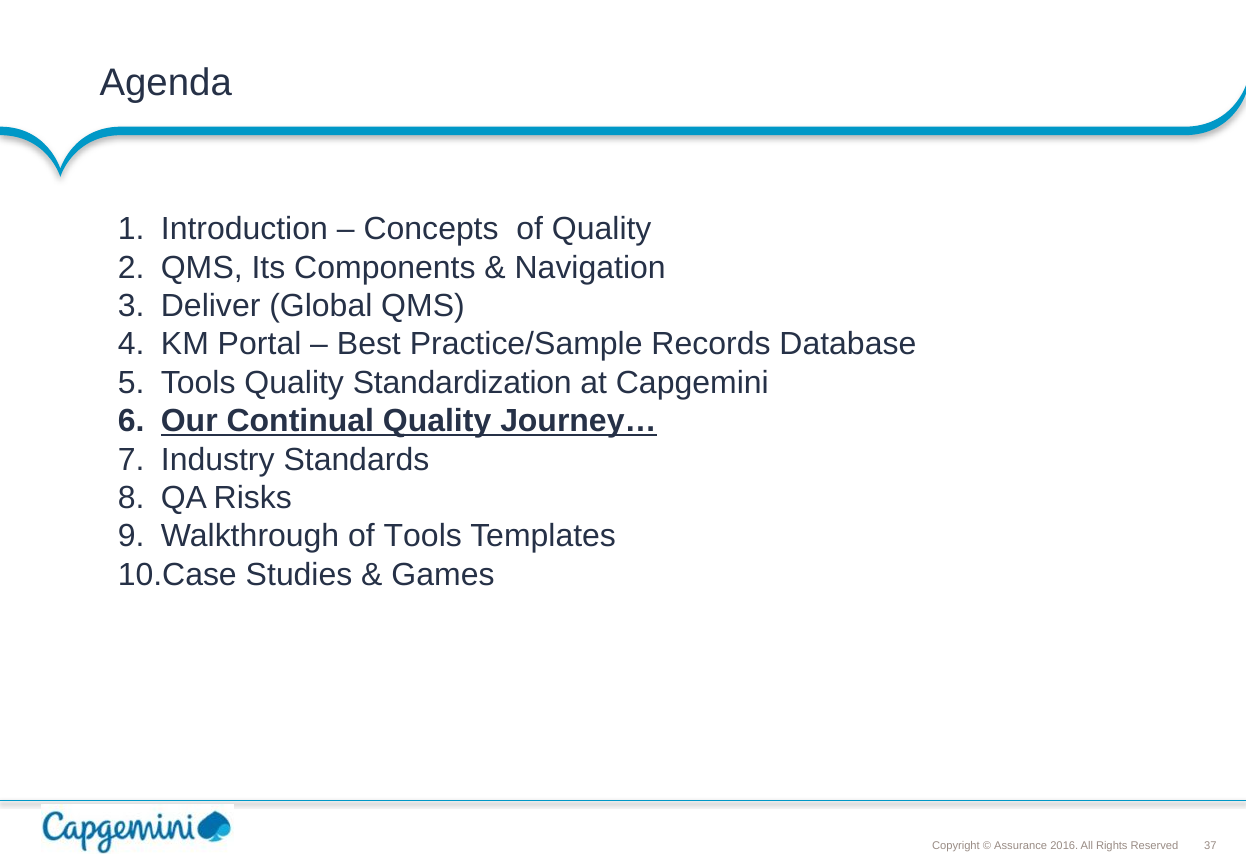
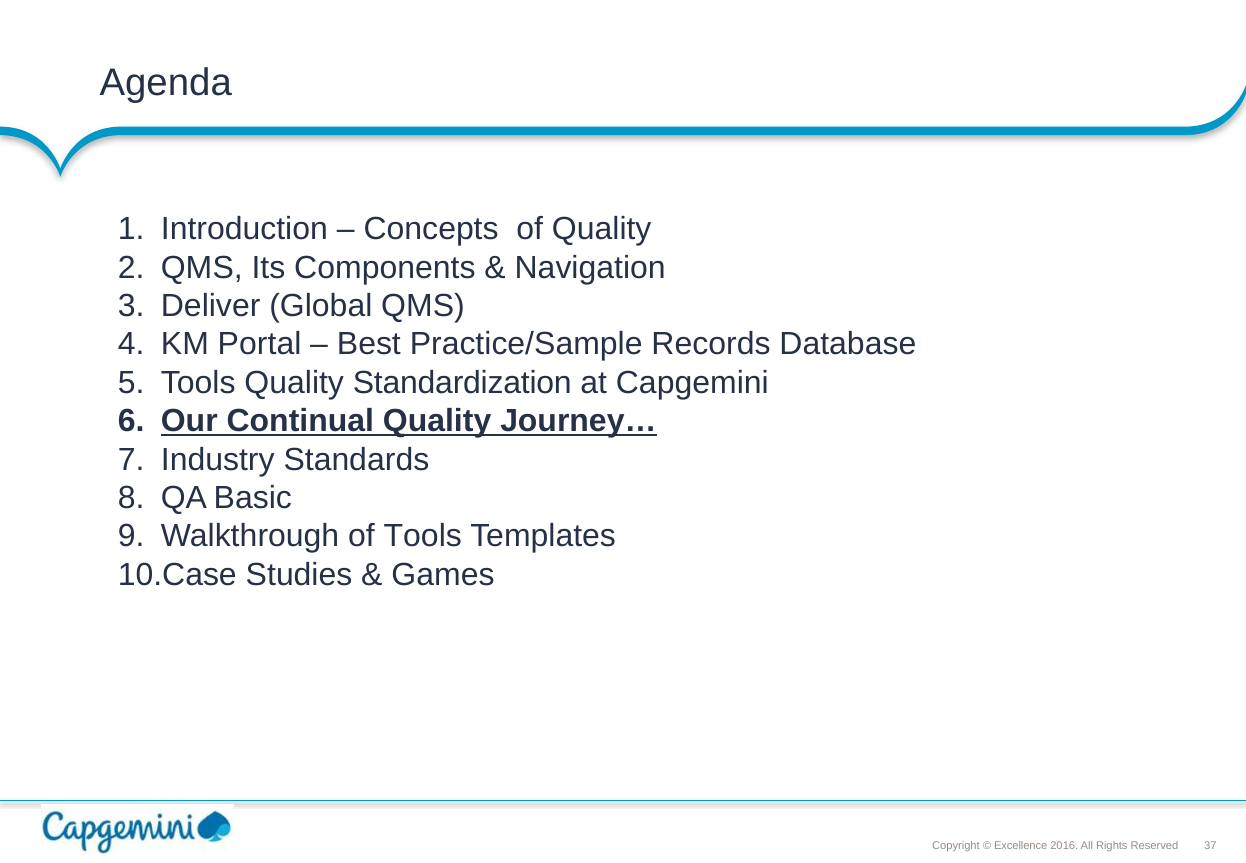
Risks: Risks -> Basic
Assurance: Assurance -> Excellence
